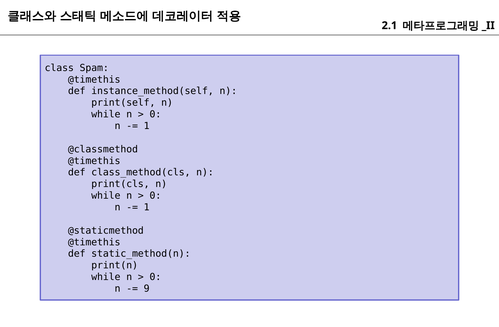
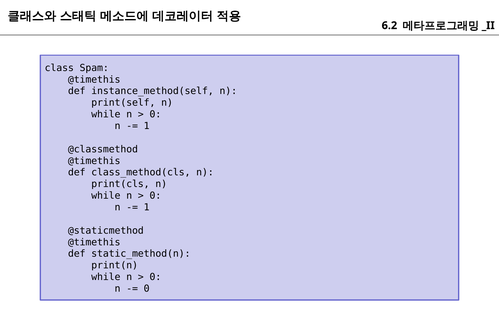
2.1: 2.1 -> 6.2
9 at (147, 289): 9 -> 0
